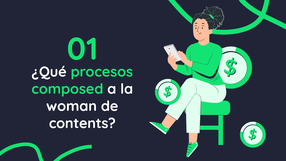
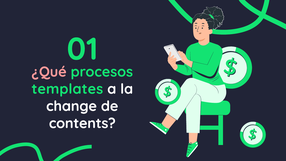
¿Qué colour: white -> pink
composed: composed -> templates
woman: woman -> change
